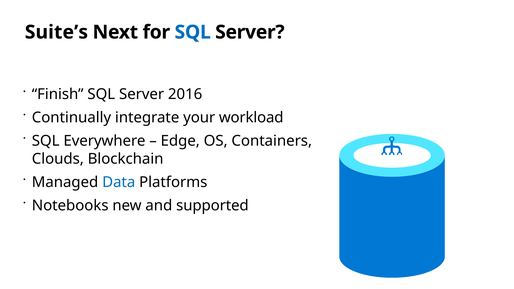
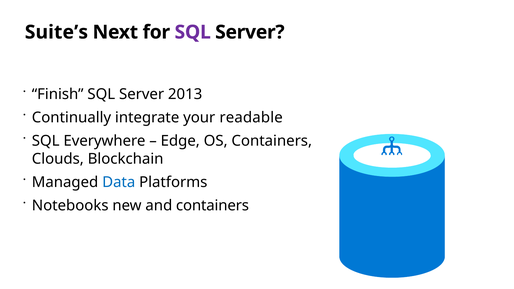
SQL at (193, 32) colour: blue -> purple
2016: 2016 -> 2013
workload: workload -> readable
and supported: supported -> containers
